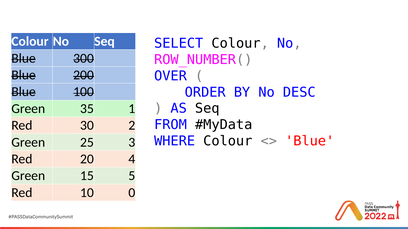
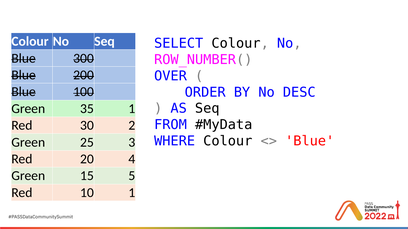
10 0: 0 -> 1
